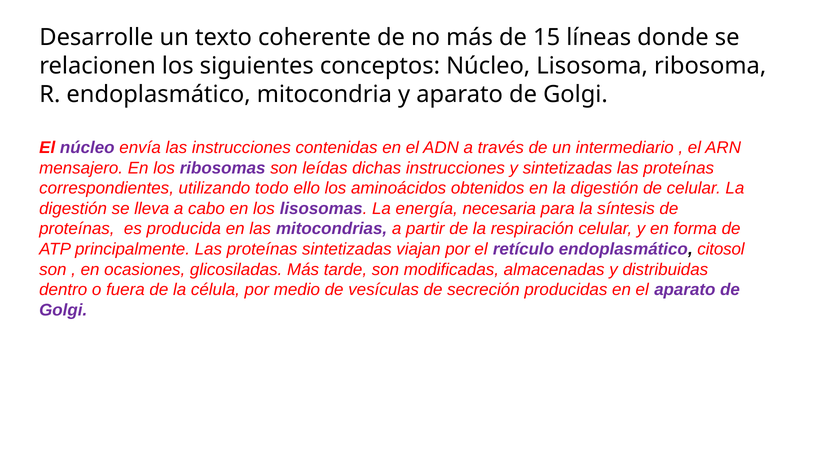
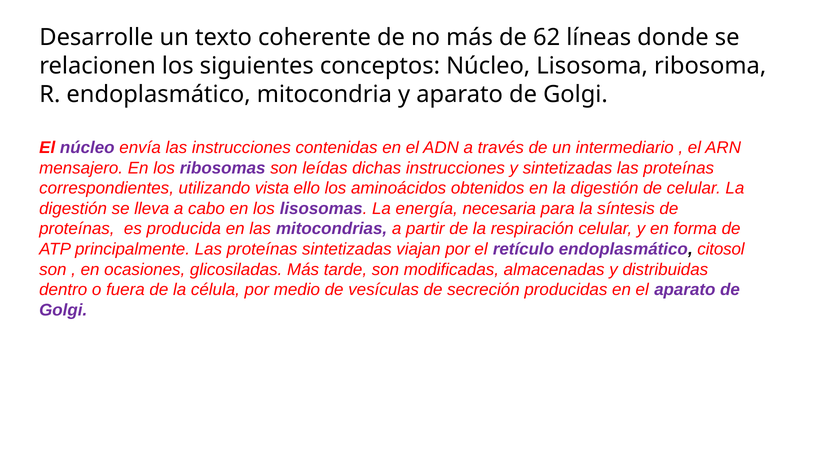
15: 15 -> 62
todo: todo -> vista
